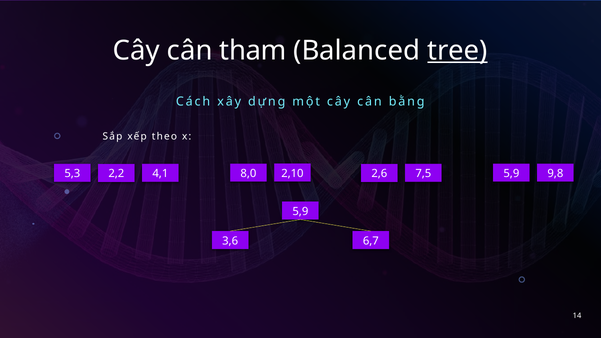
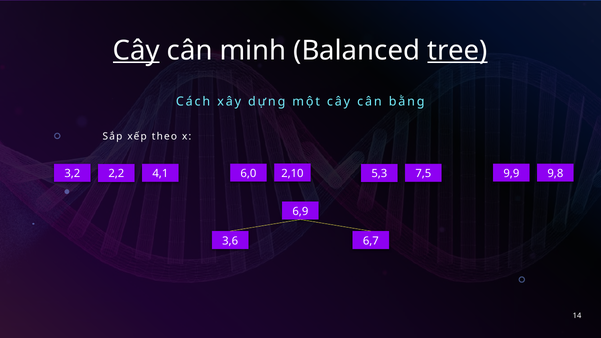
Cây at (136, 50) underline: none -> present
tham: tham -> minh
5,3: 5,3 -> 3,2
8,0: 8,0 -> 6,0
2,6: 2,6 -> 5,3
7,5 5,9: 5,9 -> 9,9
5,9 at (300, 211): 5,9 -> 6,9
